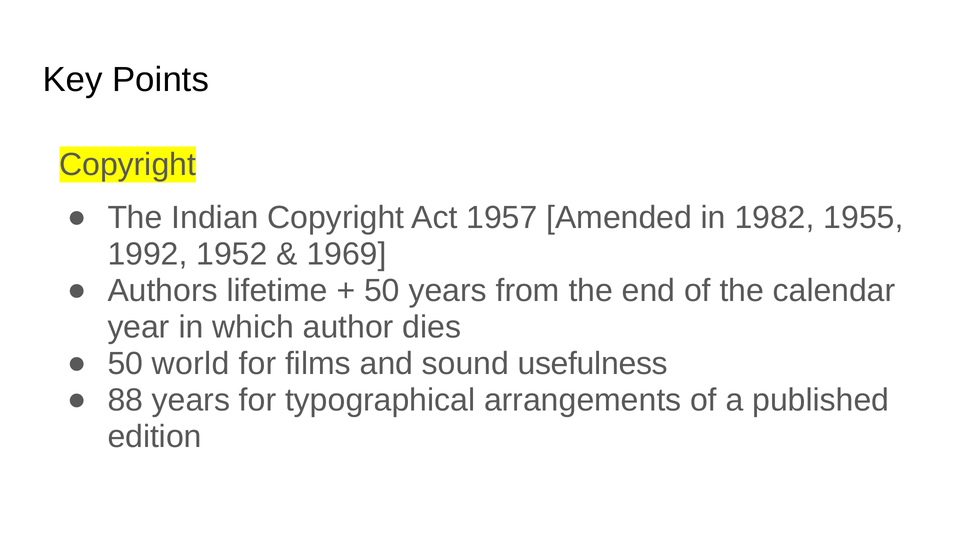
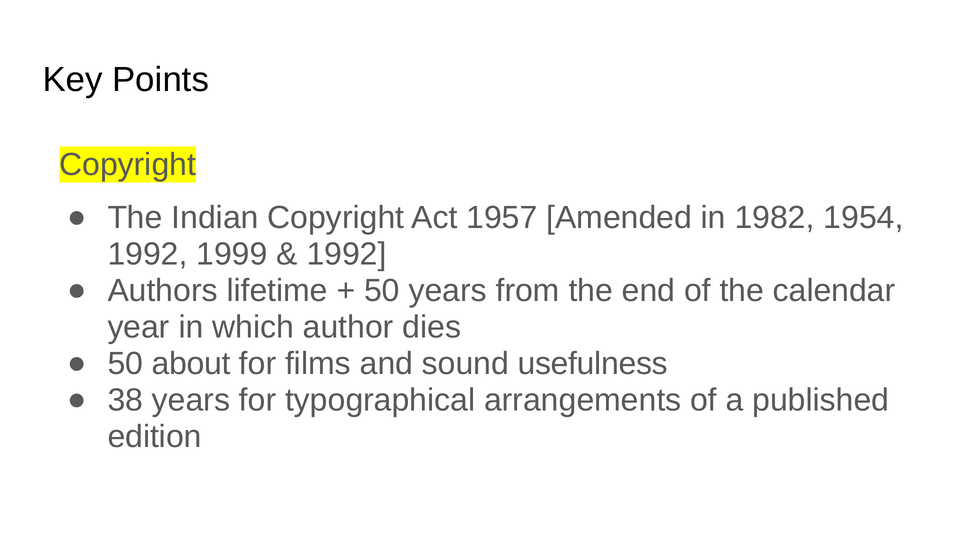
1955: 1955 -> 1954
1952: 1952 -> 1999
1969 at (346, 254): 1969 -> 1992
world: world -> about
88: 88 -> 38
